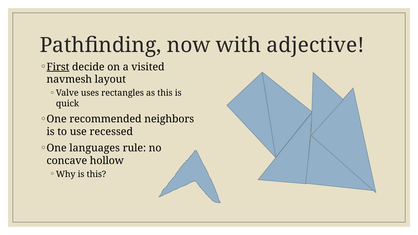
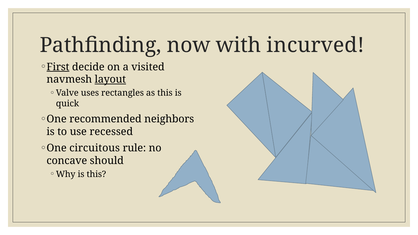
adjective: adjective -> incurved
layout underline: none -> present
languages: languages -> circuitous
hollow: hollow -> should
